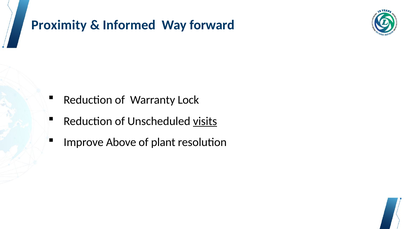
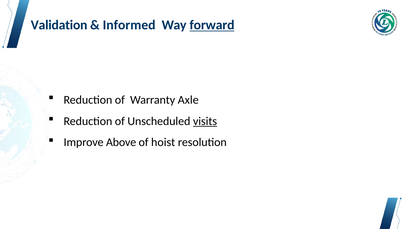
Proximity: Proximity -> Validation
forward underline: none -> present
Lock: Lock -> Axle
plant: plant -> hoist
